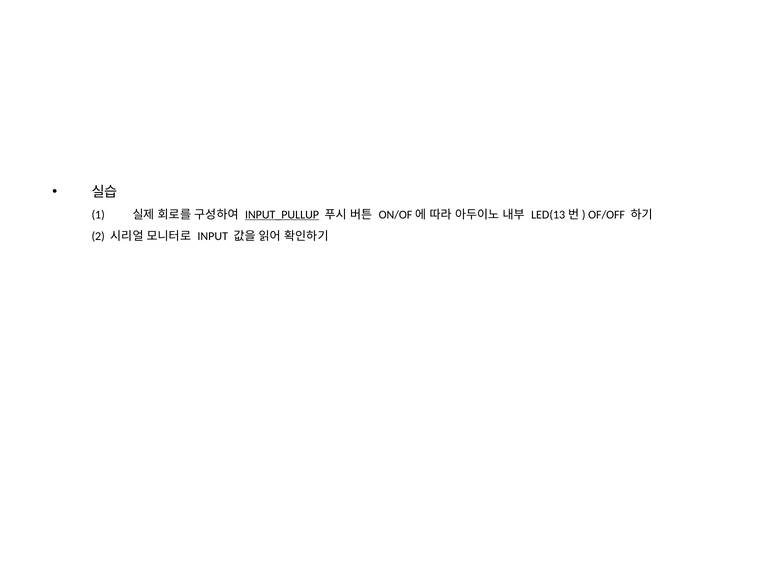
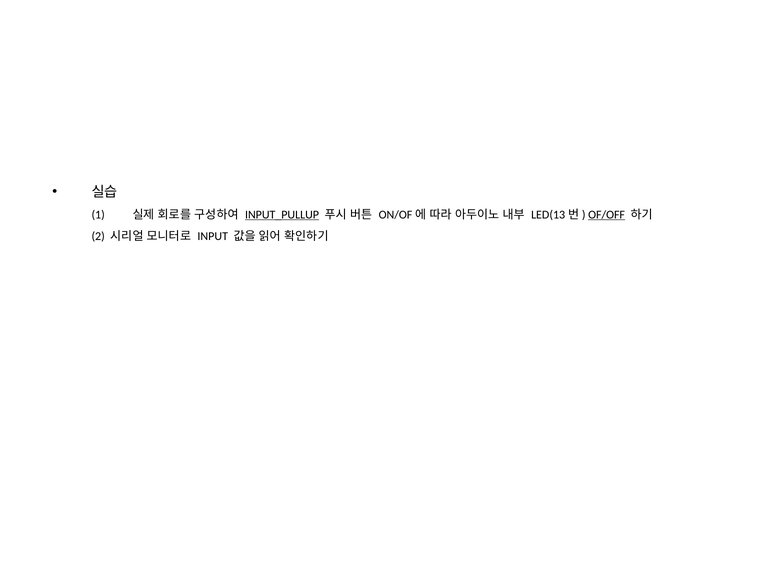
OF/OFF underline: none -> present
